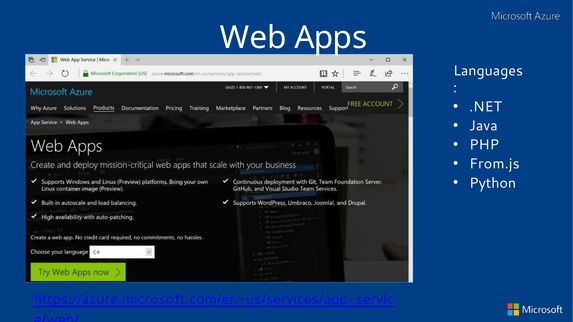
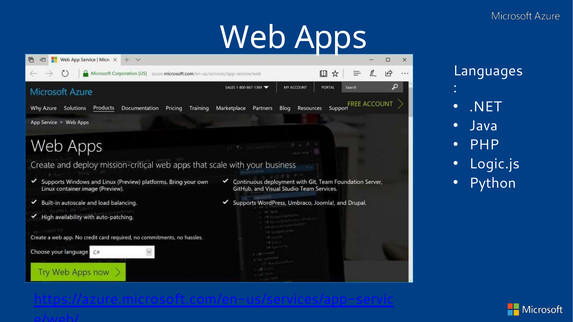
From.js: From.js -> Logic.js
